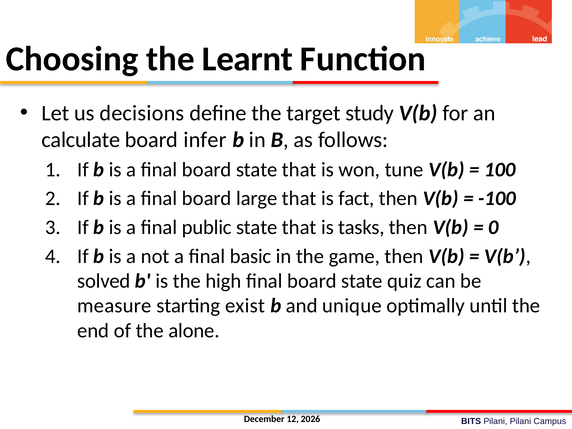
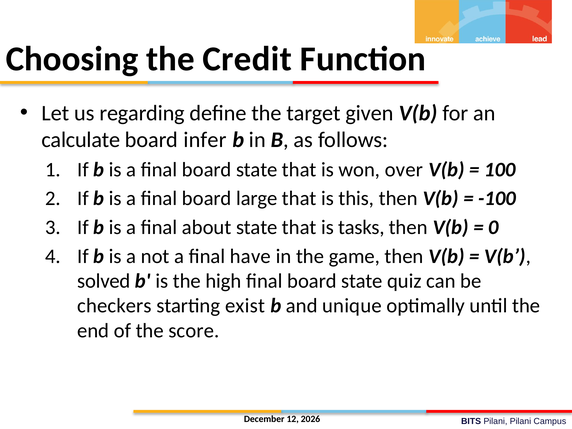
Learnt: Learnt -> Credit
decisions: decisions -> regarding
study: study -> given
tune: tune -> over
fact: fact -> this
public: public -> about
basic: basic -> have
measure: measure -> checkers
alone: alone -> score
